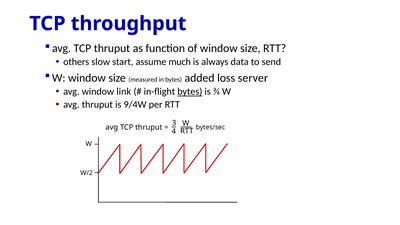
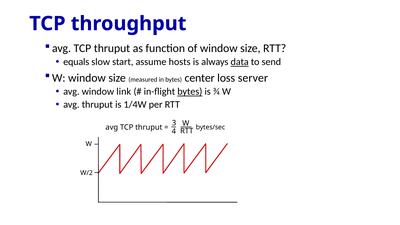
others: others -> equals
much: much -> hosts
data underline: none -> present
added: added -> center
9/4W: 9/4W -> 1/4W
